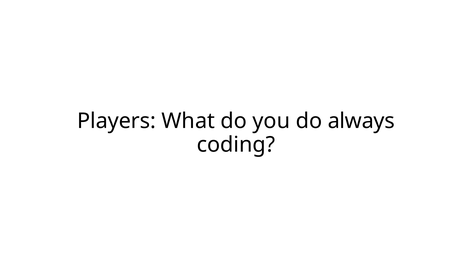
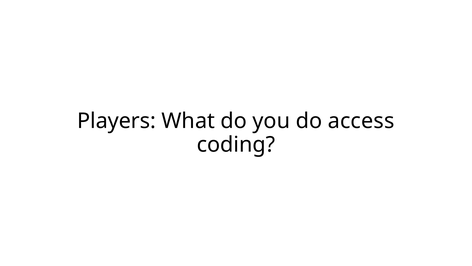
always: always -> access
